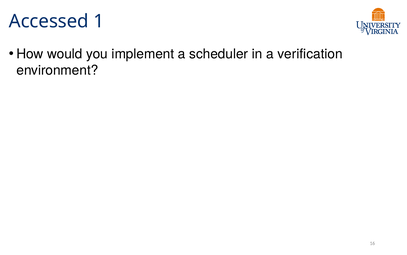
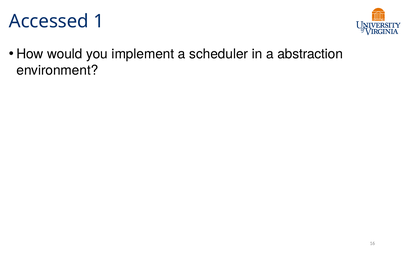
verification: verification -> abstraction
